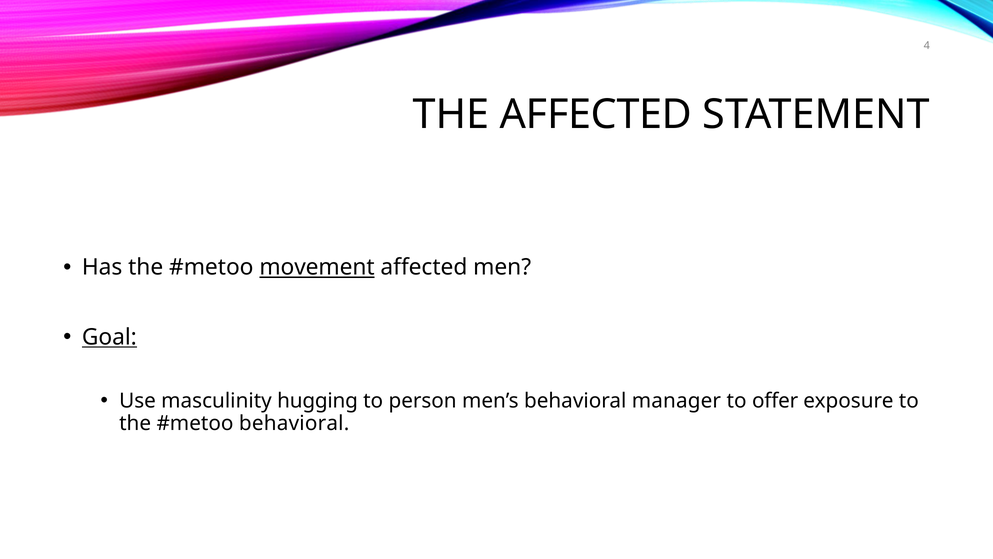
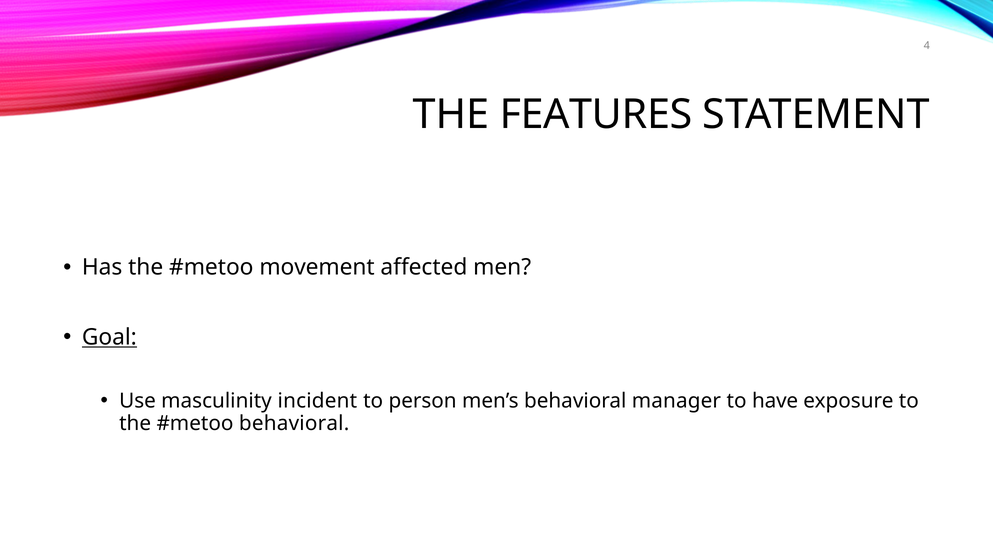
THE AFFECTED: AFFECTED -> FEATURES
movement underline: present -> none
hugging: hugging -> incident
offer: offer -> have
